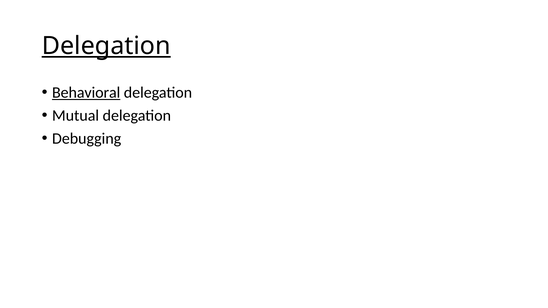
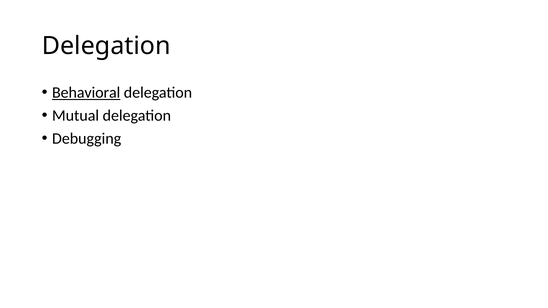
Delegation at (106, 46) underline: present -> none
